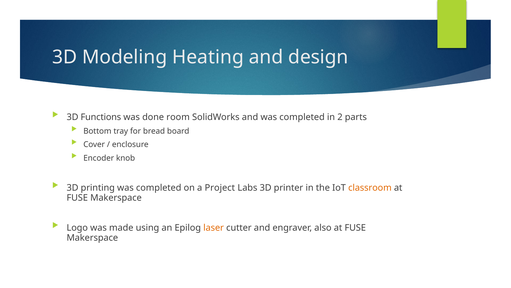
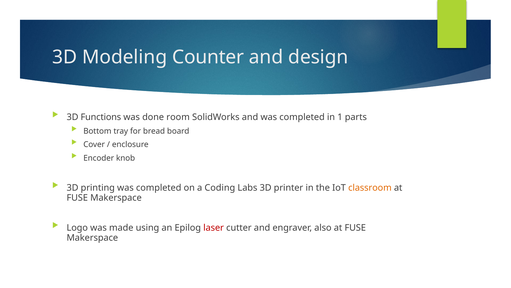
Heating: Heating -> Counter
2: 2 -> 1
Project: Project -> Coding
laser colour: orange -> red
